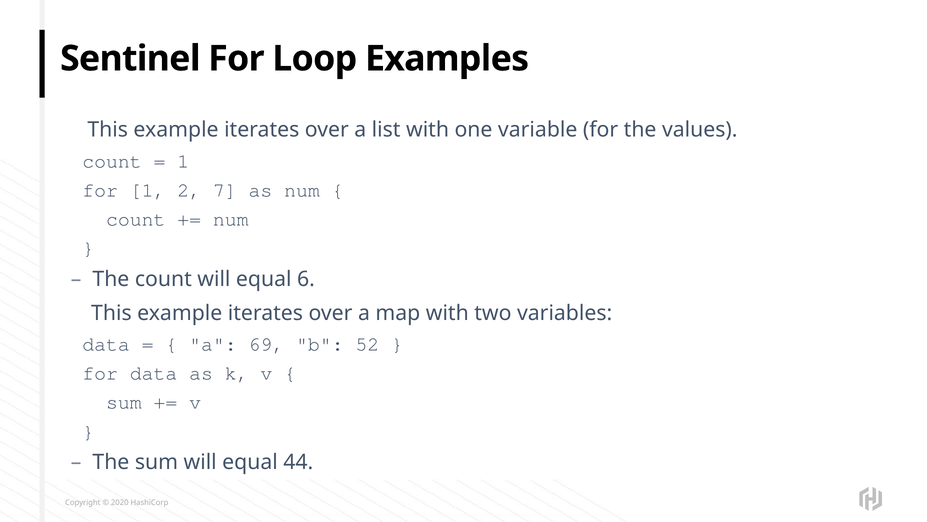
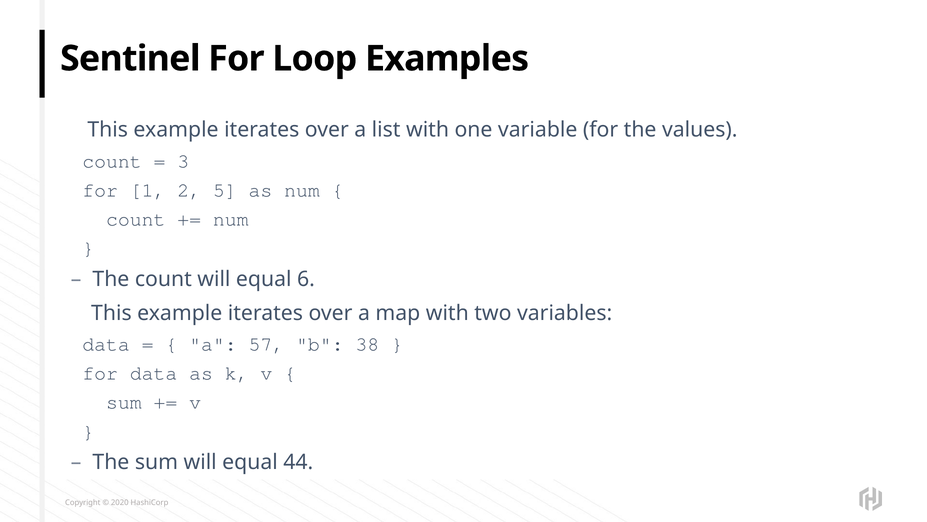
1 at (183, 161): 1 -> 3
7: 7 -> 5
69: 69 -> 57
52: 52 -> 38
